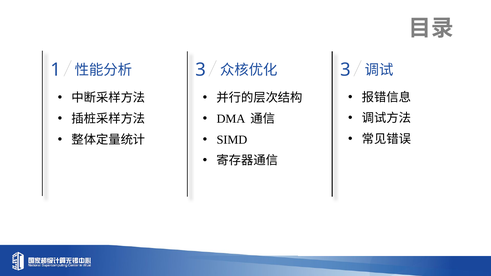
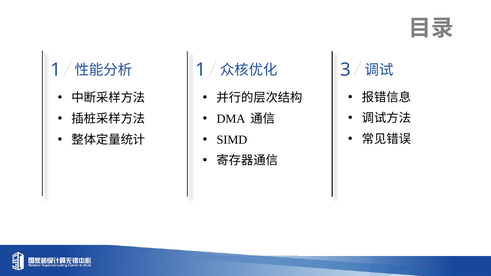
3 at (201, 70): 3 -> 1
